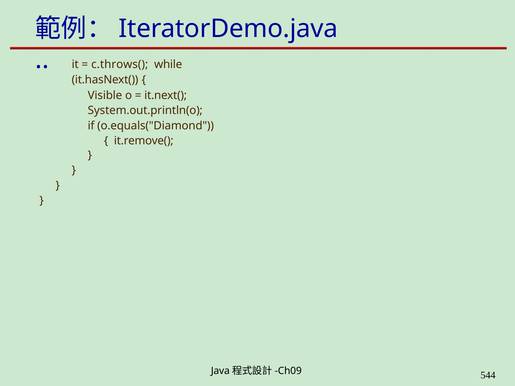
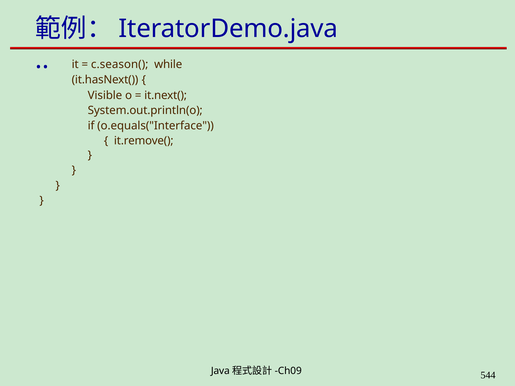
c.throws(: c.throws( -> c.season(
o.equals("Diamond: o.equals("Diamond -> o.equals("Interface
